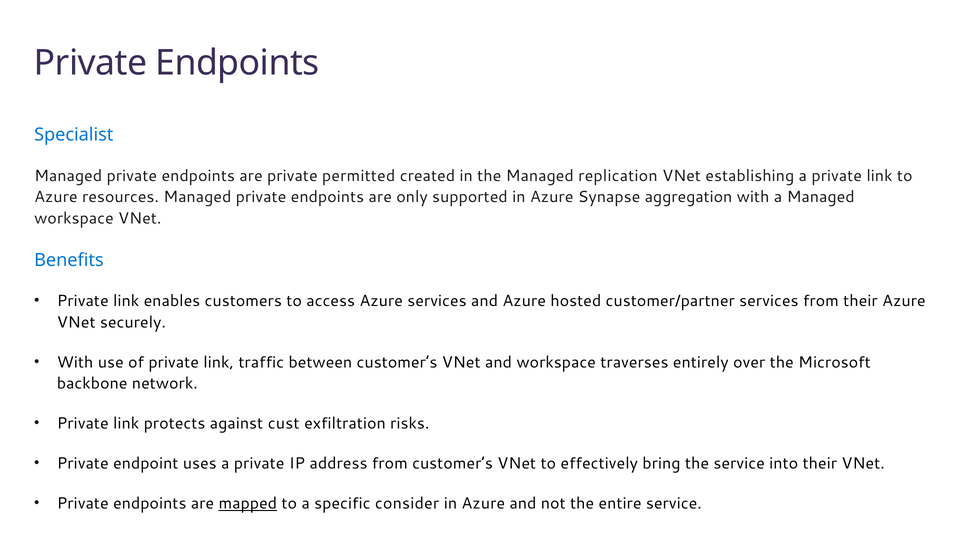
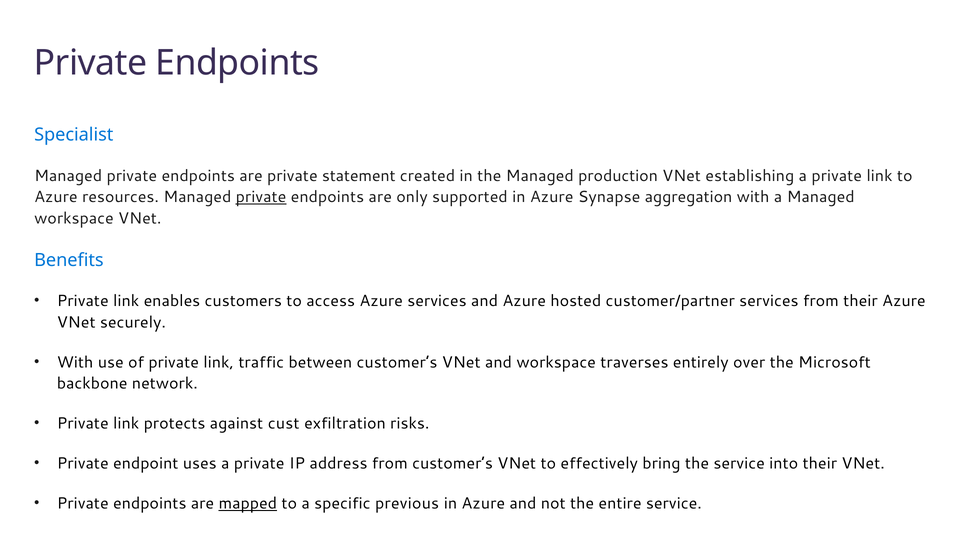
permitted: permitted -> statement
replication: replication -> production
private at (261, 197) underline: none -> present
consider: consider -> previous
